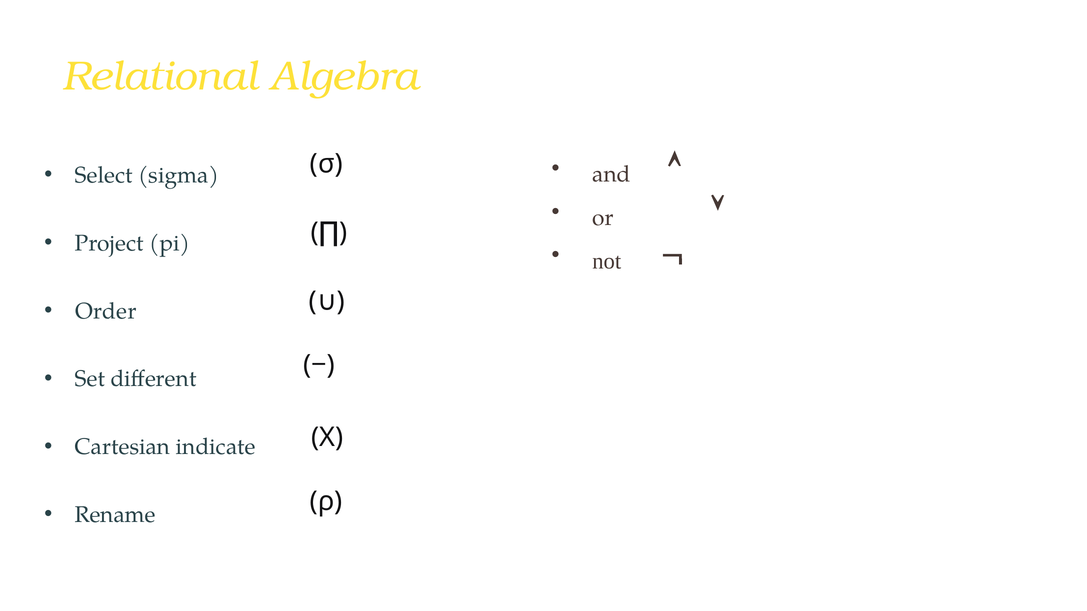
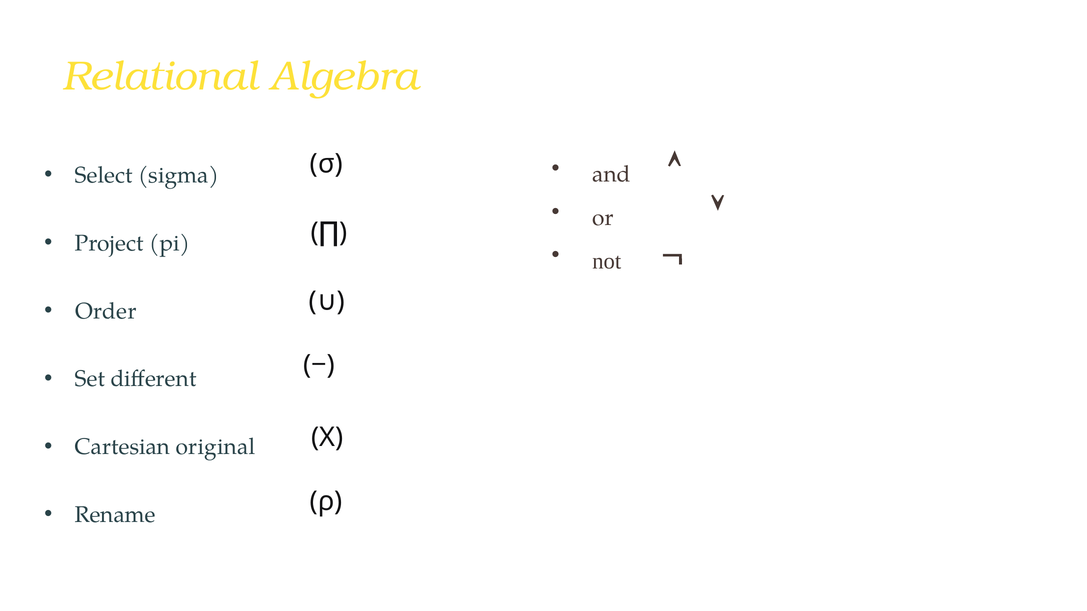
indicate: indicate -> original
